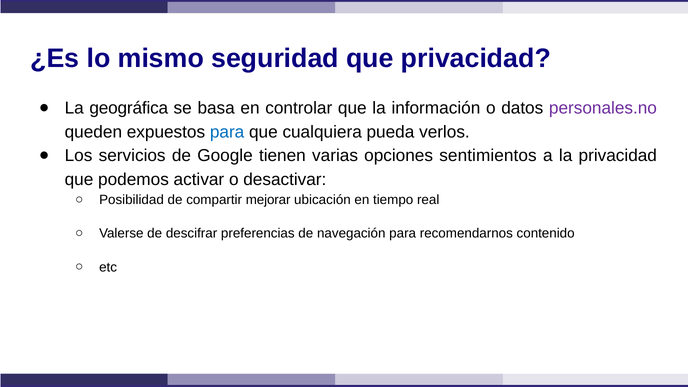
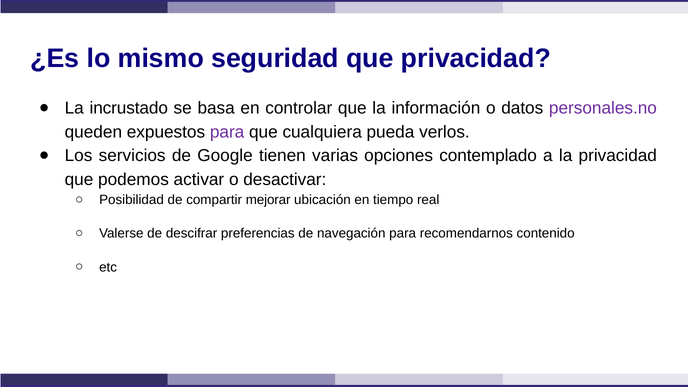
geográfica: geográfica -> incrustado
para at (227, 132) colour: blue -> purple
sentimientos: sentimientos -> contemplado
